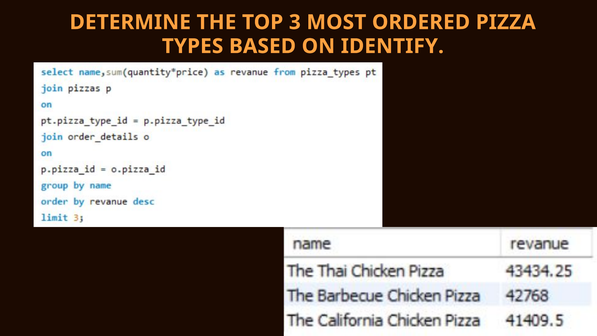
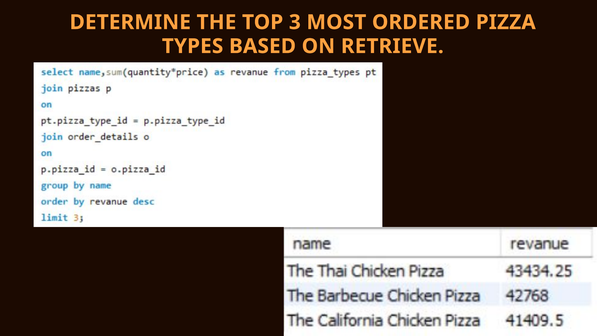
IDENTIFY: IDENTIFY -> RETRIEVE
